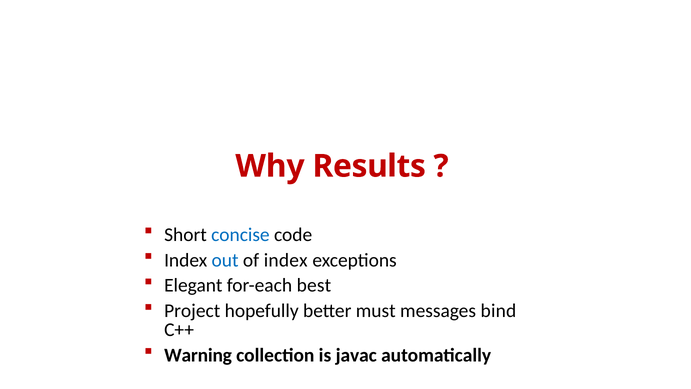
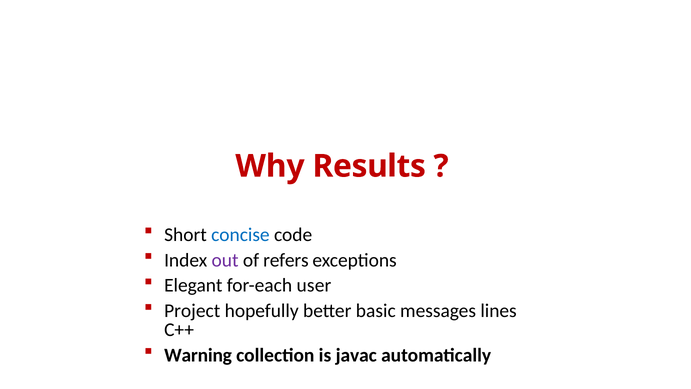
out colour: blue -> purple
of index: index -> refers
best: best -> user
must: must -> basic
bind: bind -> lines
